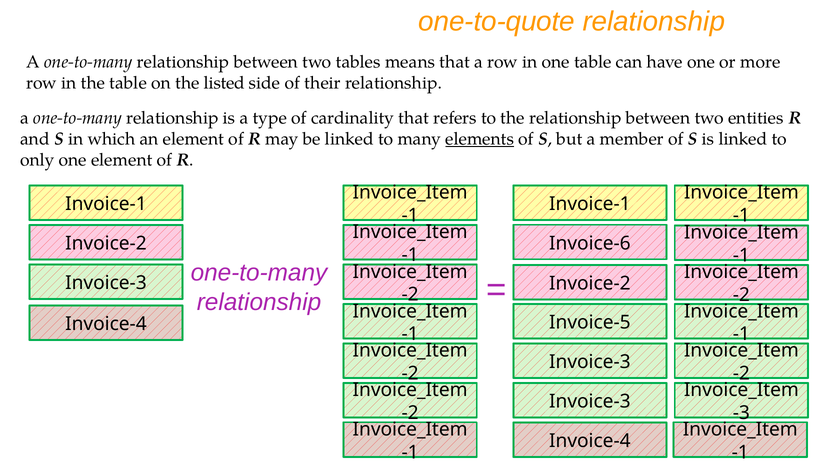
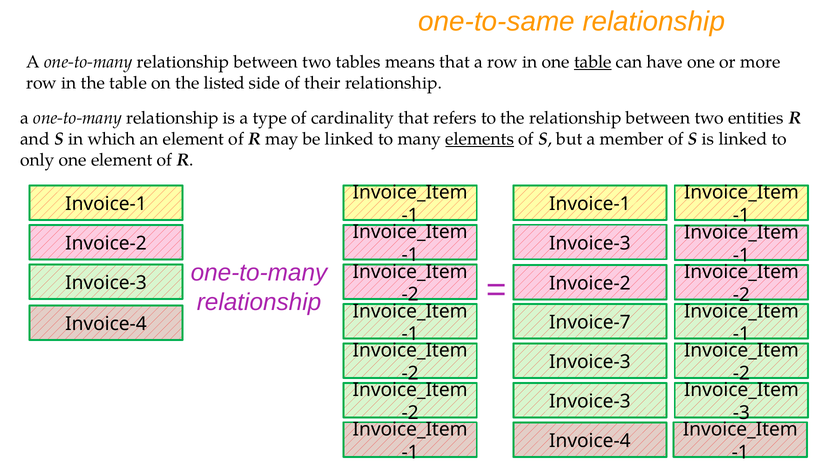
one-to-quote: one-to-quote -> one-to-same
table at (593, 62) underline: none -> present
Invoice-6 at (590, 243): Invoice-6 -> Invoice-3
Invoice-5: Invoice-5 -> Invoice-7
